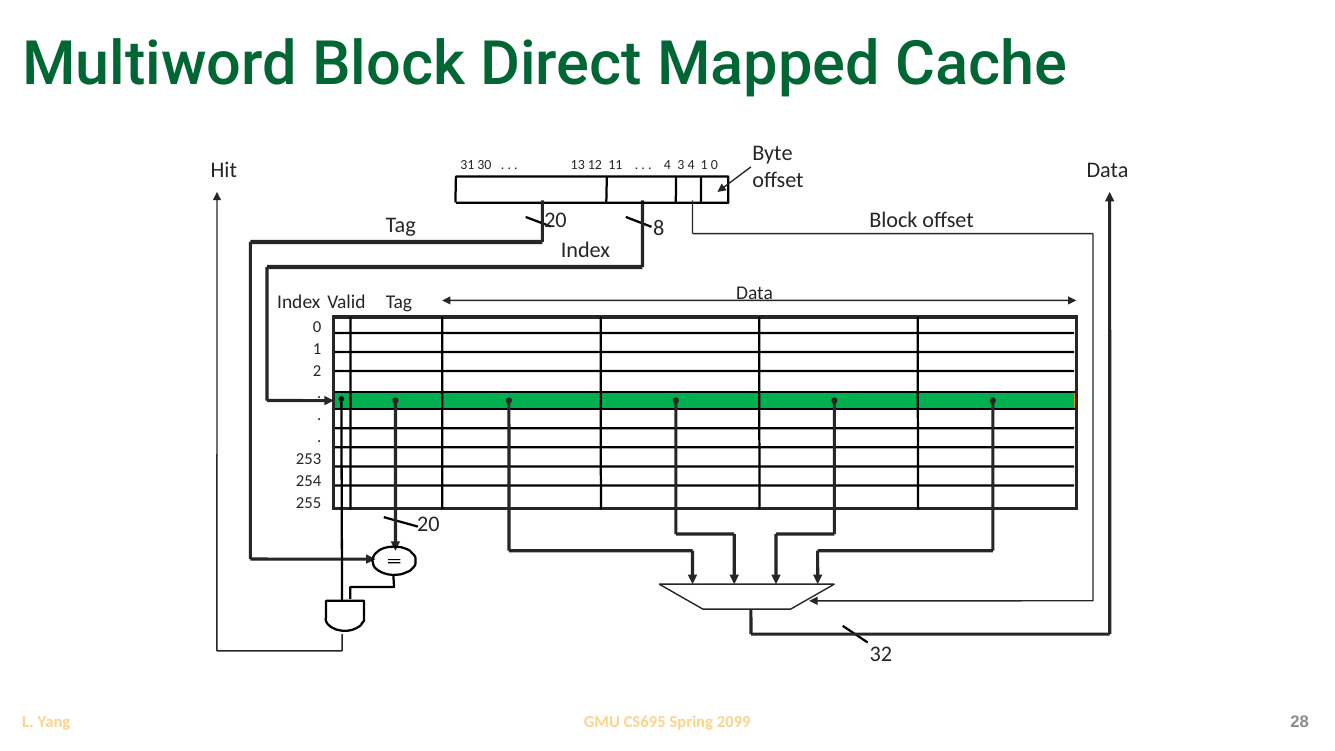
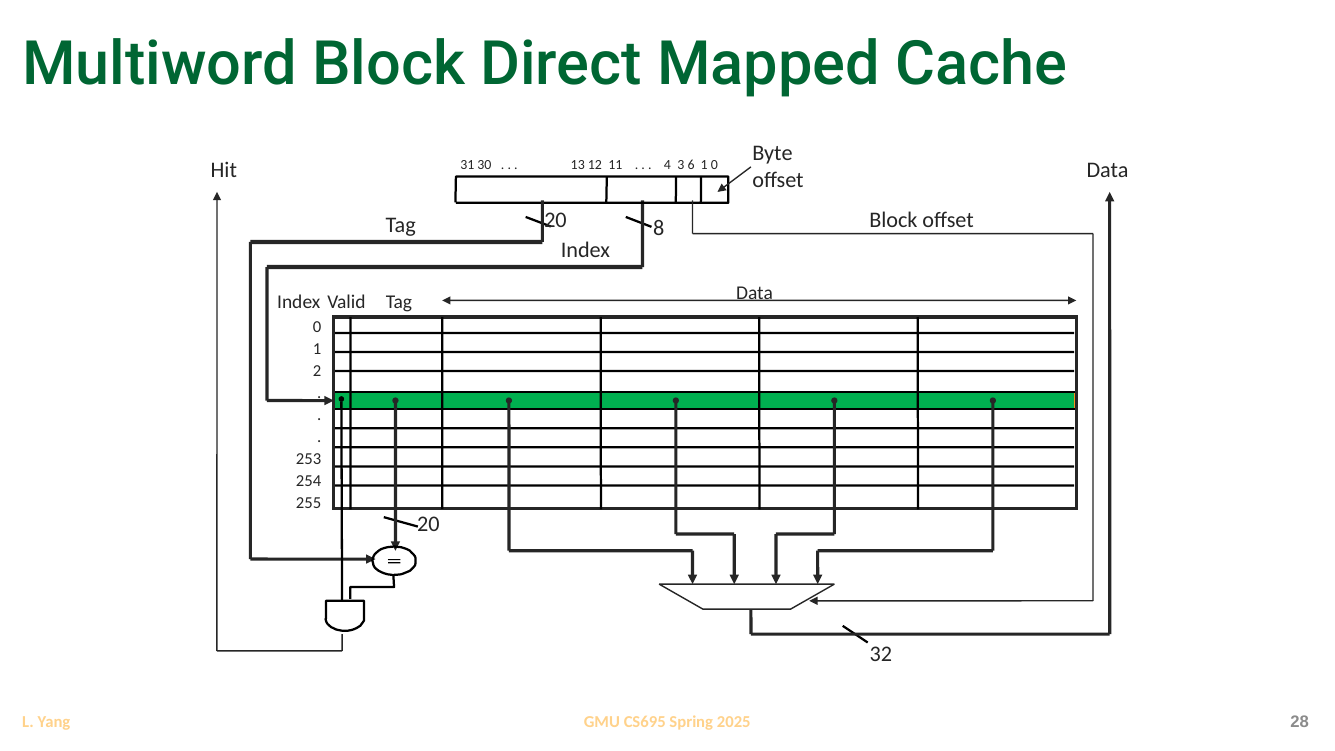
3 4: 4 -> 6
2099: 2099 -> 2025
